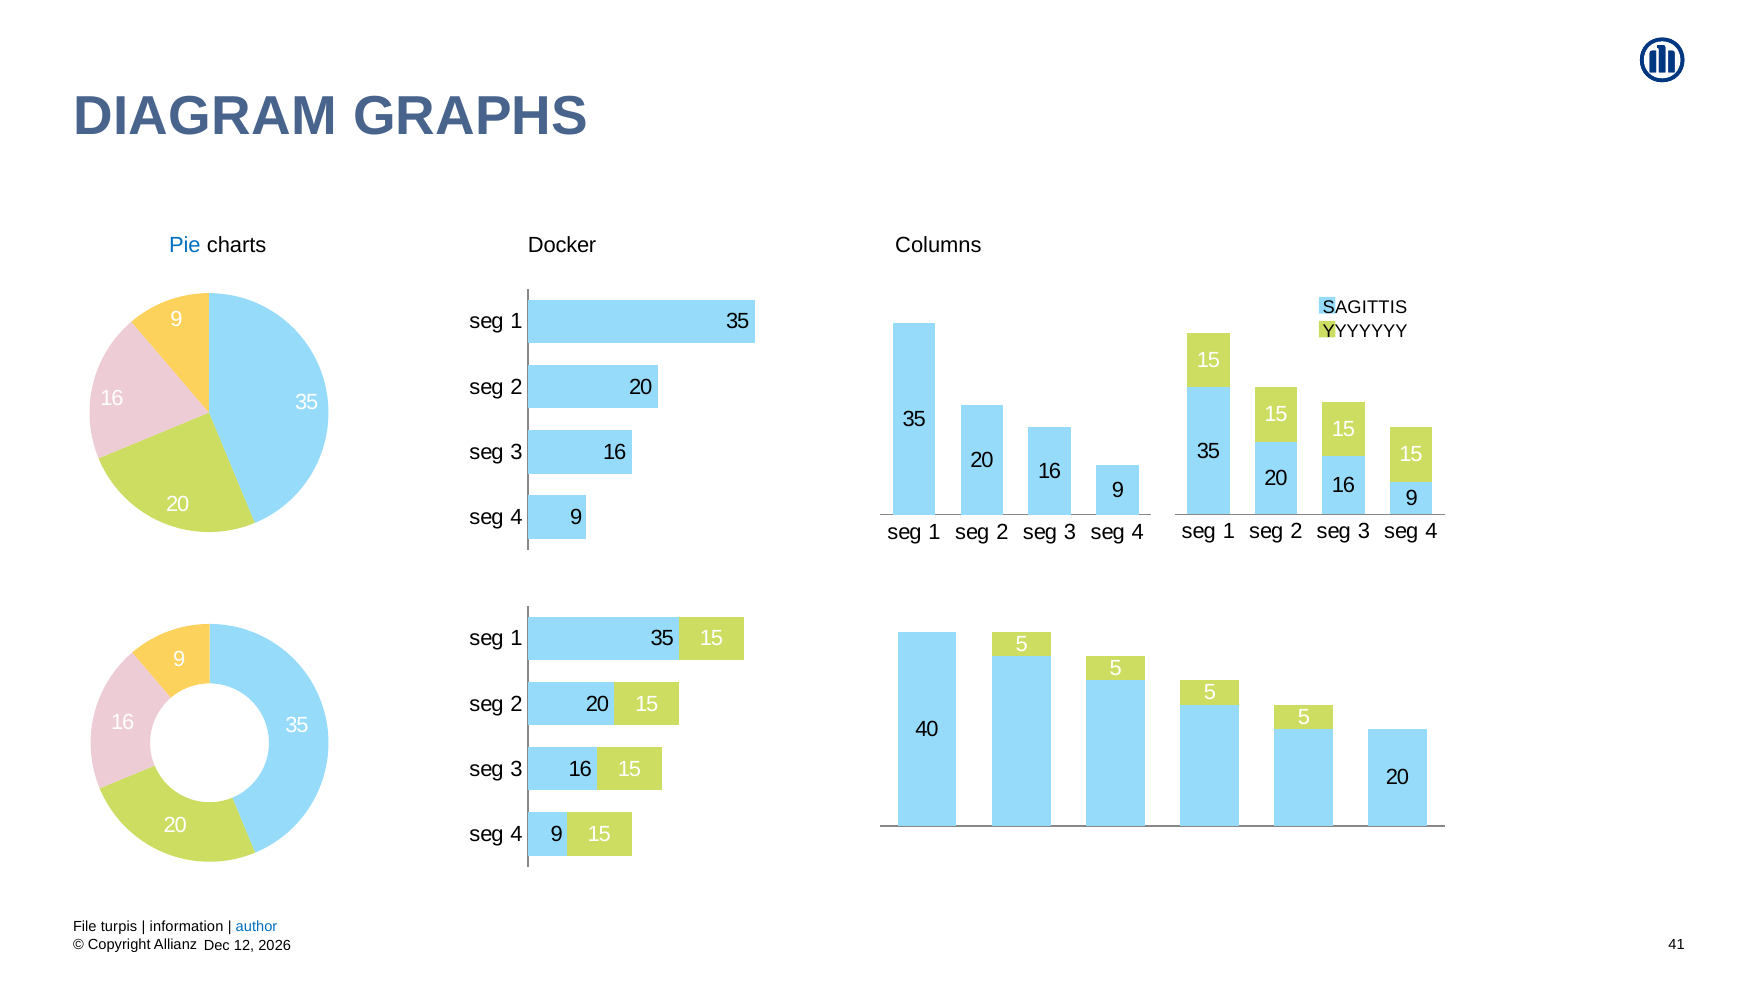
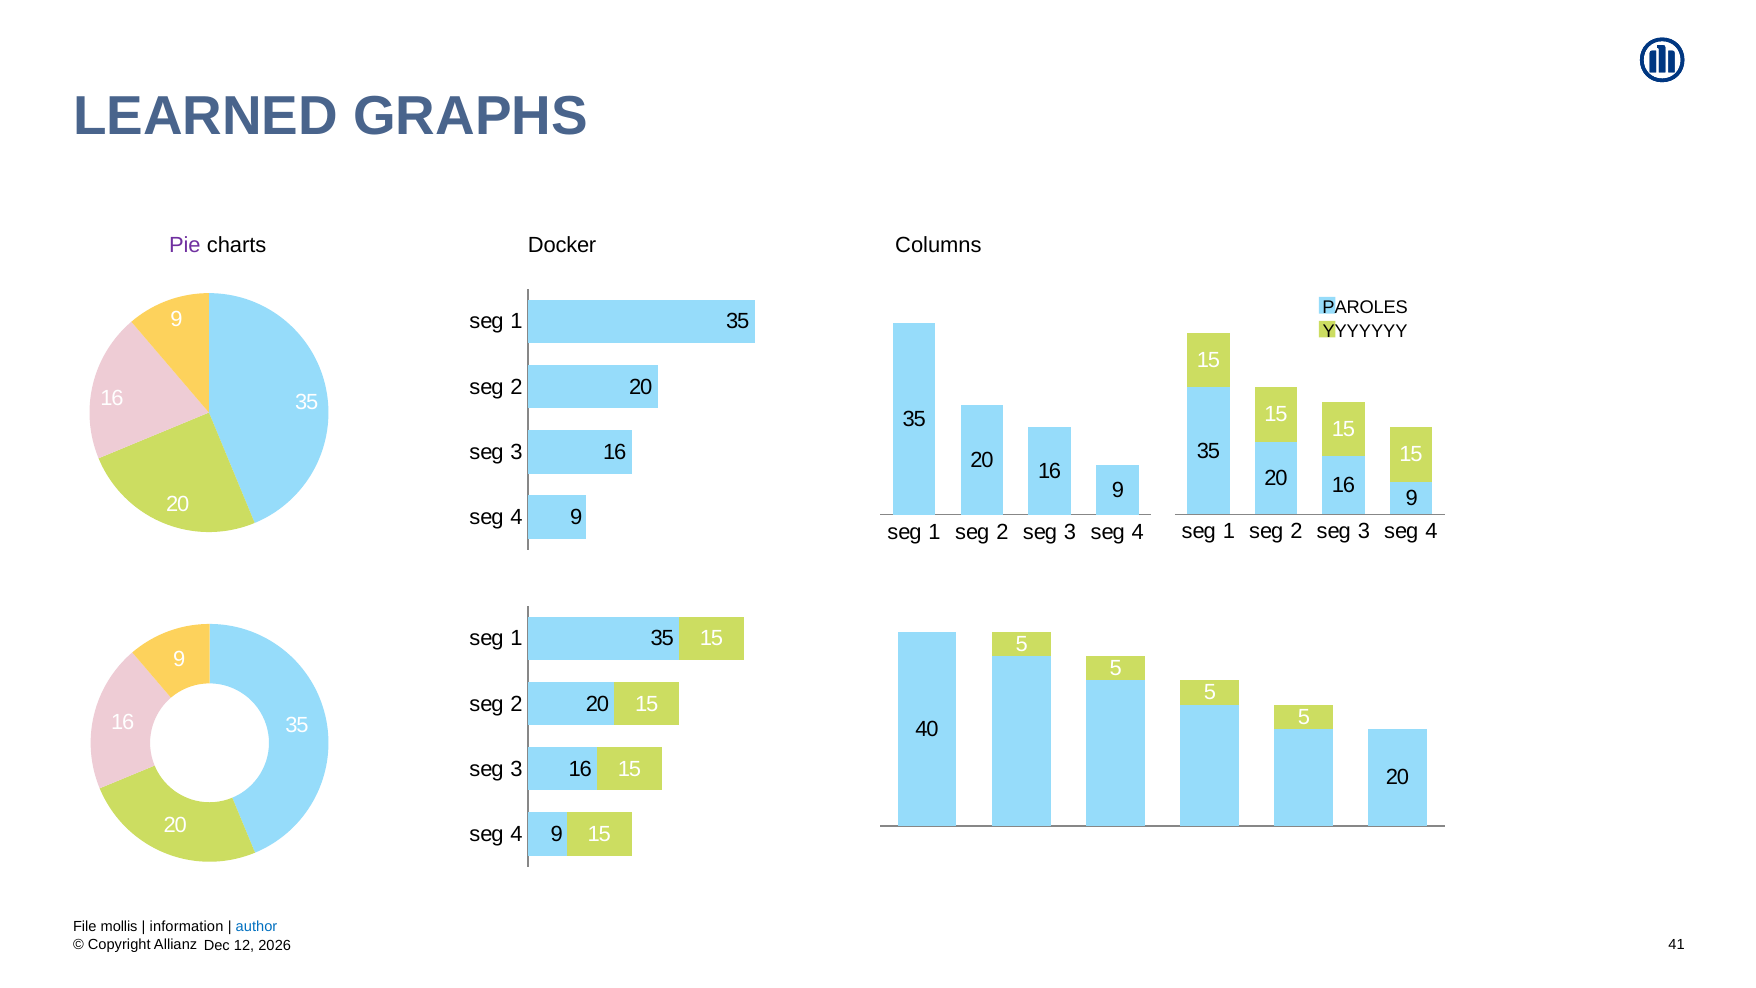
DIAGRAM: DIAGRAM -> LEARNED
Pie colour: blue -> purple
SAGITTIS: SAGITTIS -> PAROLES
turpis: turpis -> mollis
